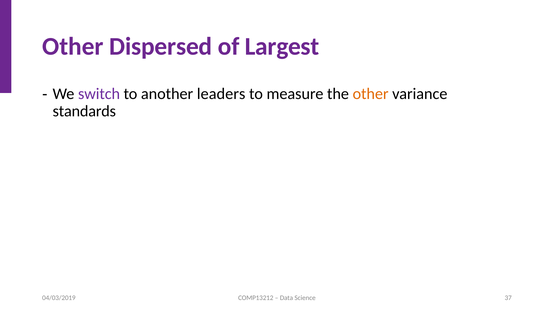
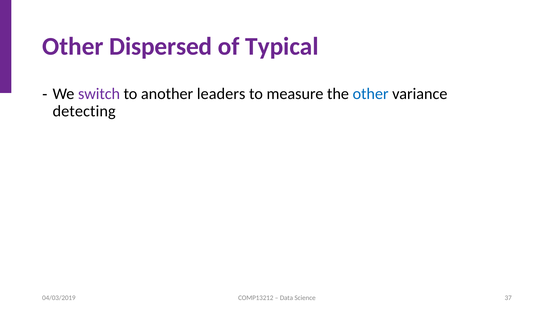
Largest: Largest -> Typical
other at (371, 94) colour: orange -> blue
standards: standards -> detecting
